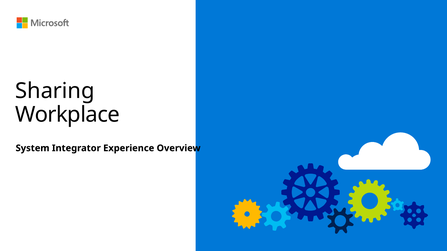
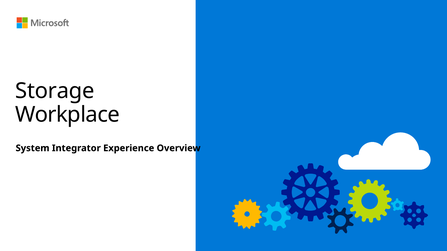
Sharing: Sharing -> Storage
